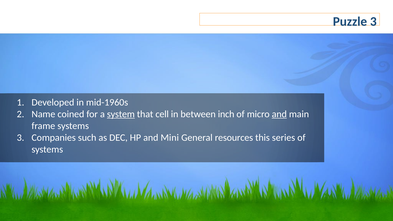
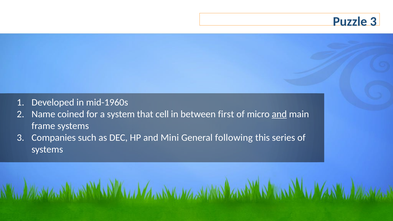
system underline: present -> none
inch: inch -> first
resources: resources -> following
